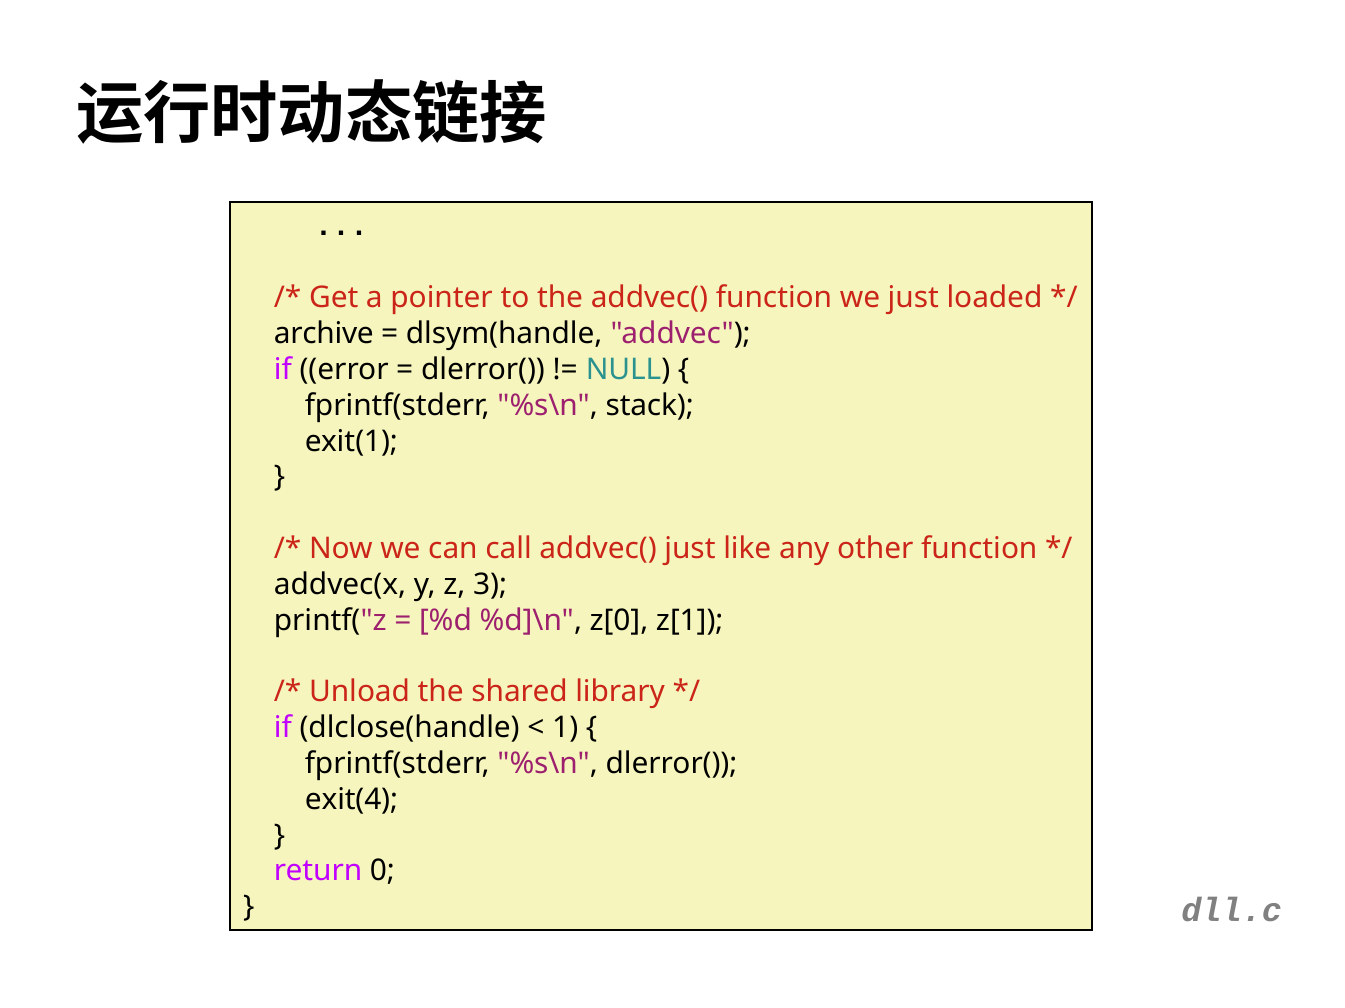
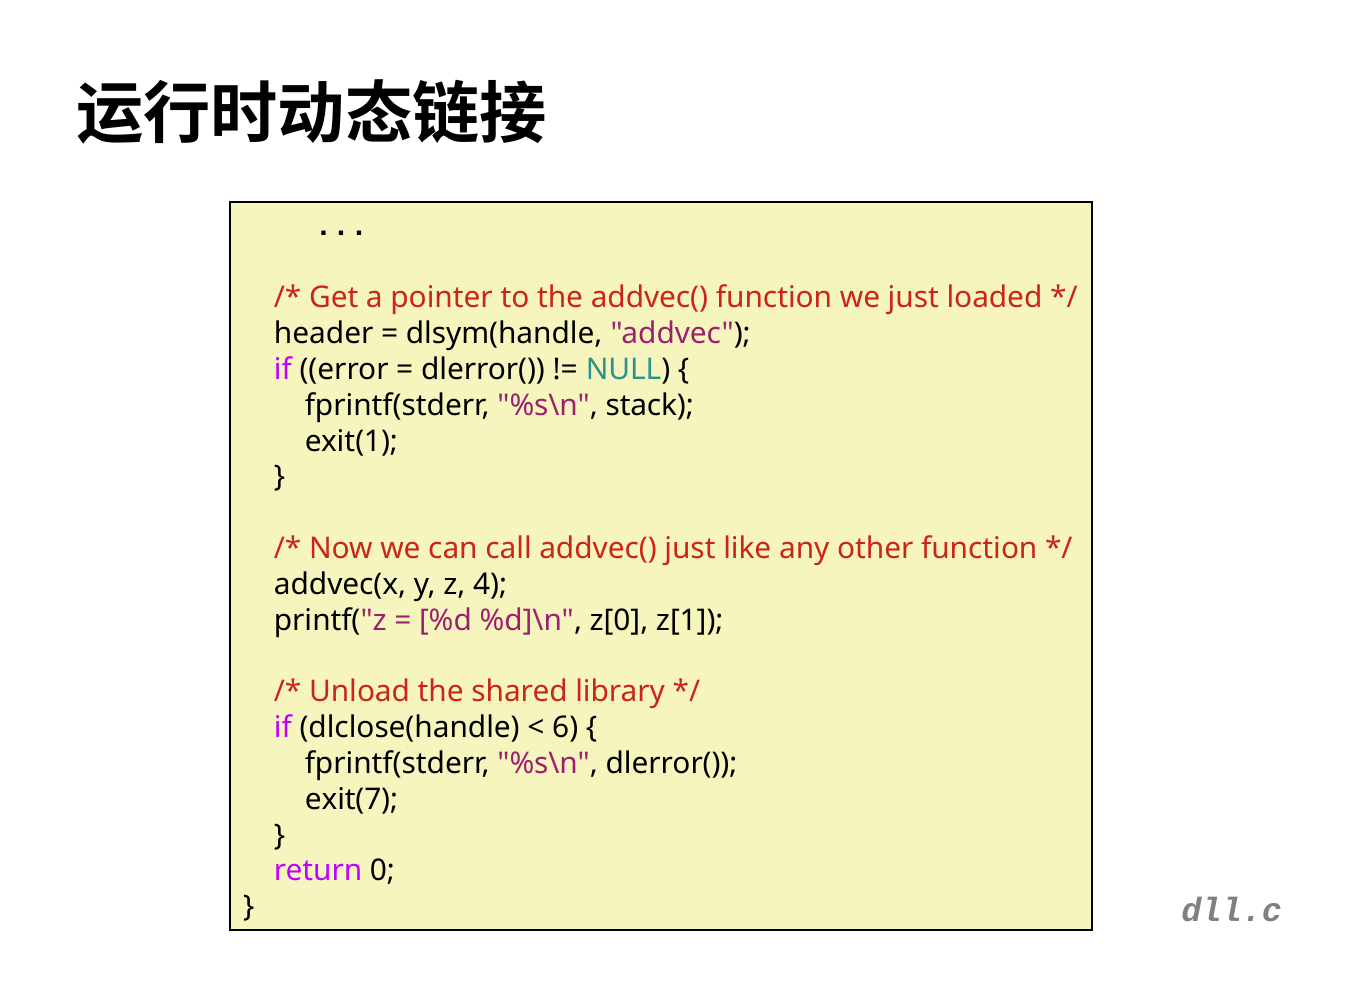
archive: archive -> header
3: 3 -> 4
1: 1 -> 6
exit(4: exit(4 -> exit(7
